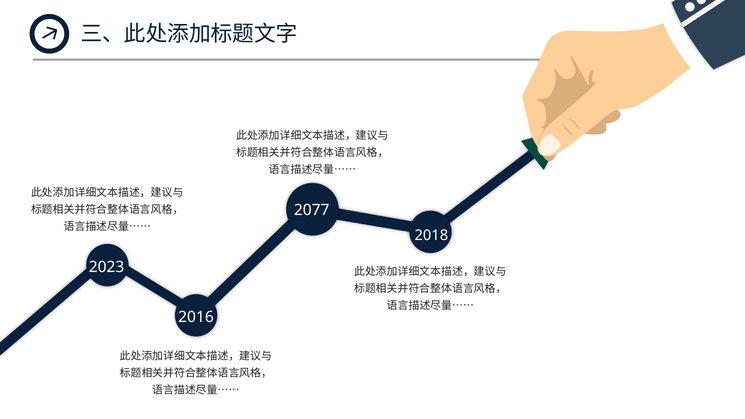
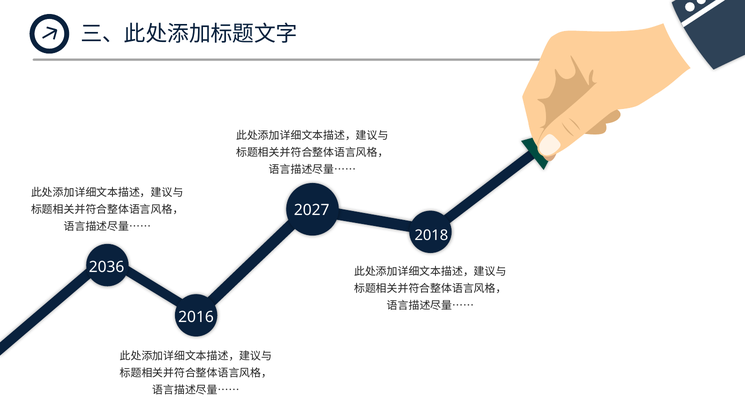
2077: 2077 -> 2027
2023: 2023 -> 2036
